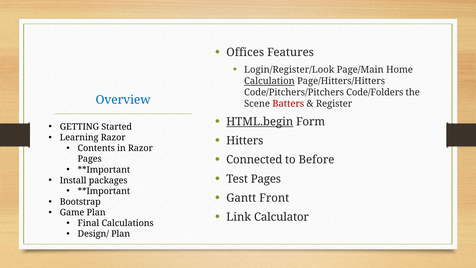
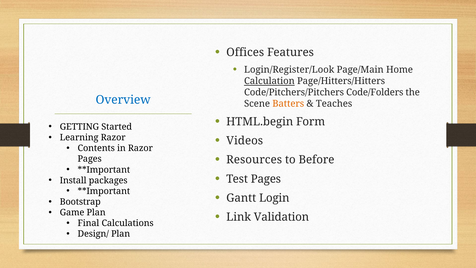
Batters colour: red -> orange
Register: Register -> Teaches
HTML.begin underline: present -> none
Hitters: Hitters -> Videos
Connected: Connected -> Resources
Front: Front -> Login
Calculator: Calculator -> Validation
